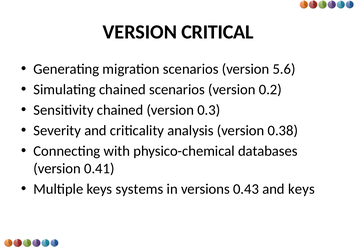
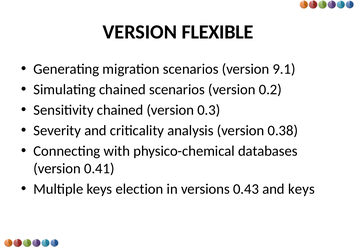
CRITICAL: CRITICAL -> FLEXIBLE
5.6: 5.6 -> 9.1
systems: systems -> election
